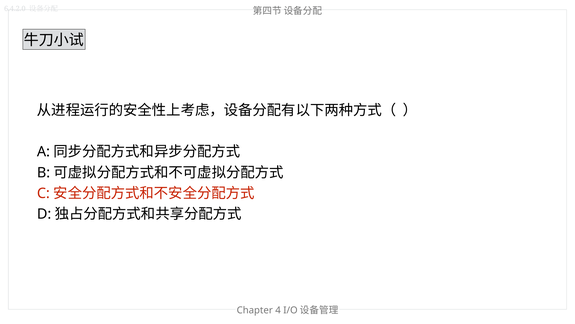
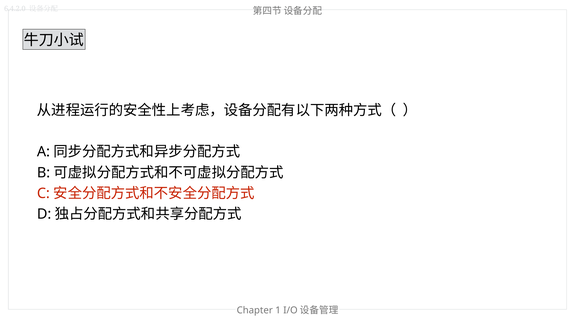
4: 4 -> 1
